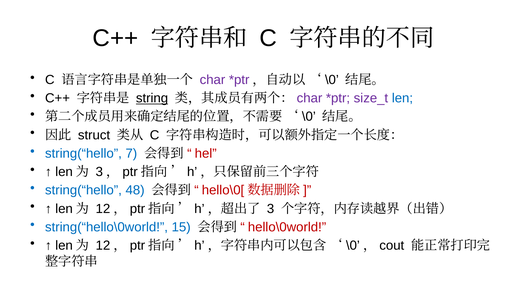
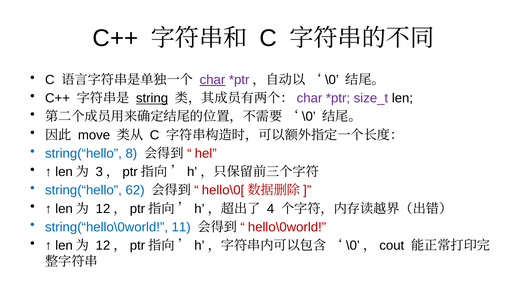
char underline: none -> present
len colour: blue -> black
struct: struct -> move
7: 7 -> 8
48: 48 -> 62
3: 3 -> 4
15: 15 -> 11
